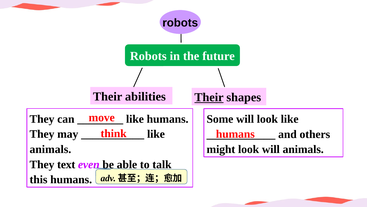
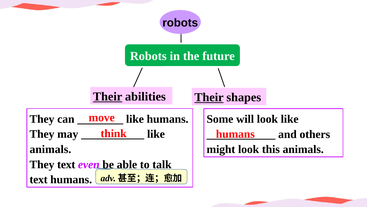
Their at (108, 96) underline: none -> present
look will: will -> this
this at (39, 179): this -> text
